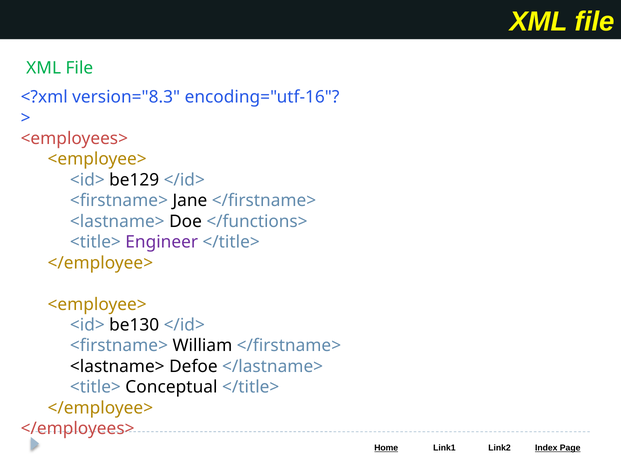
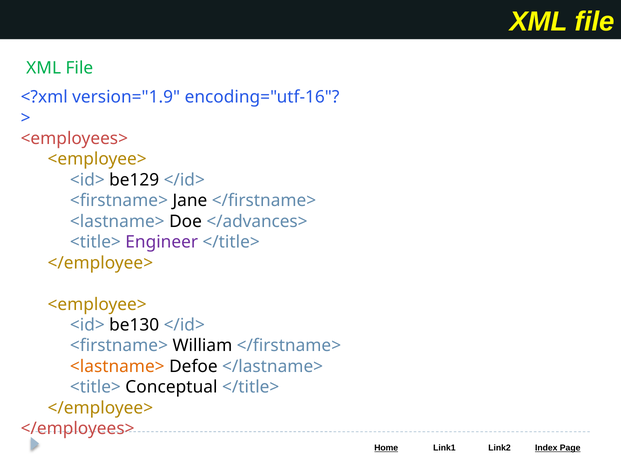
version="8.3: version="8.3 -> version="1.9
</functions>: </functions> -> </advances>
<lastname> at (117, 366) colour: black -> orange
